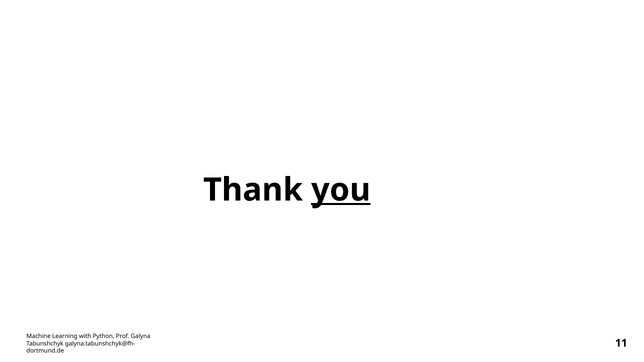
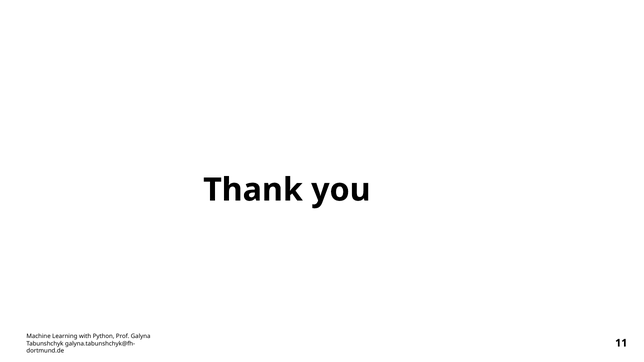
you underline: present -> none
